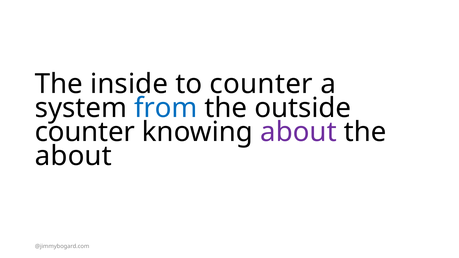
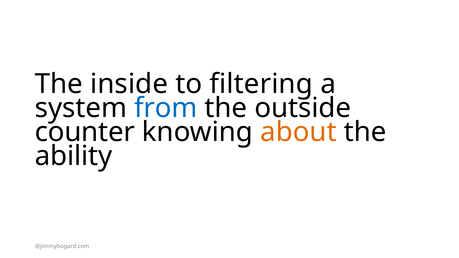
to counter: counter -> filtering
about at (298, 132) colour: purple -> orange
about at (73, 156): about -> ability
